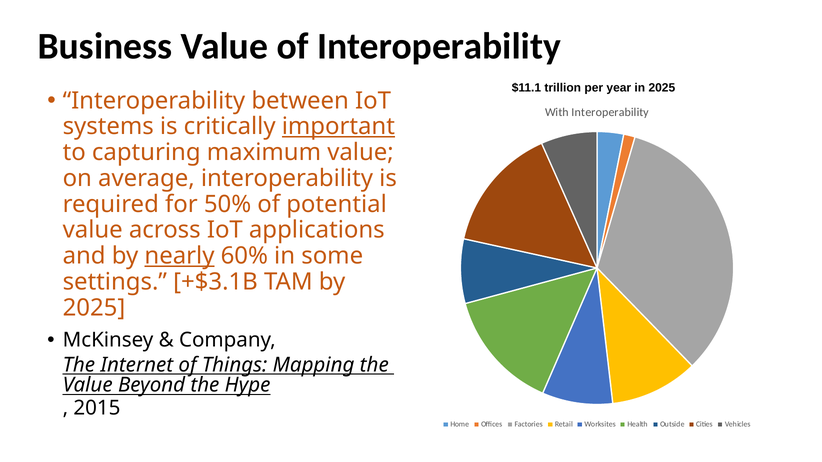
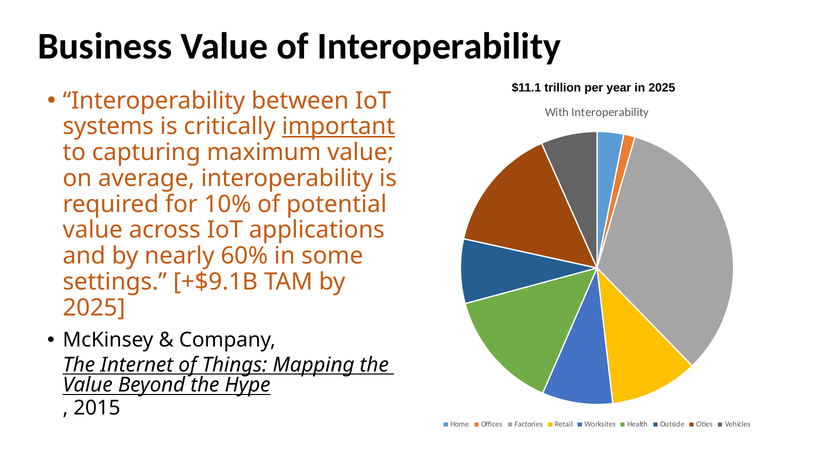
50%: 50% -> 10%
nearly underline: present -> none
+$3.1B: +$3.1B -> +$9.1B
